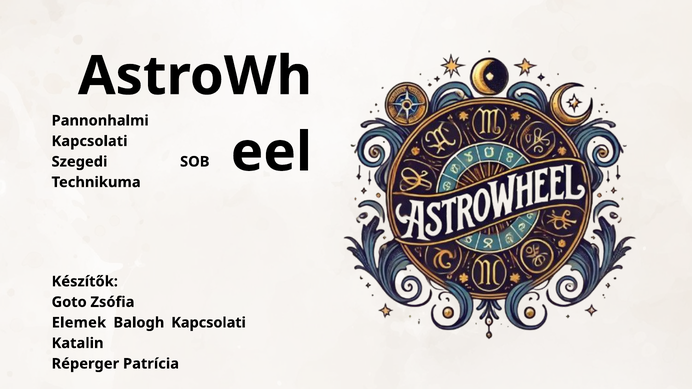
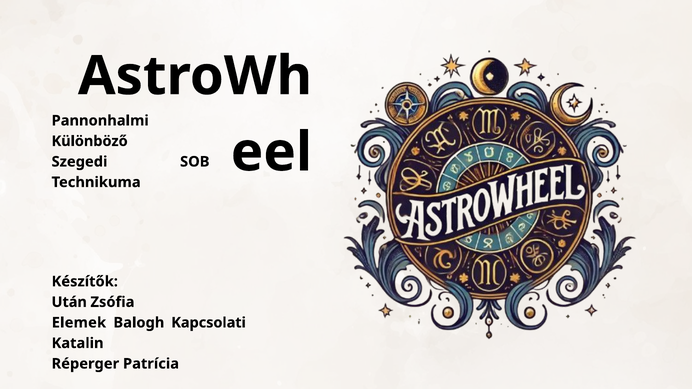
Kapcsolati at (90, 141): Kapcsolati -> Különböző
Goto: Goto -> Után
